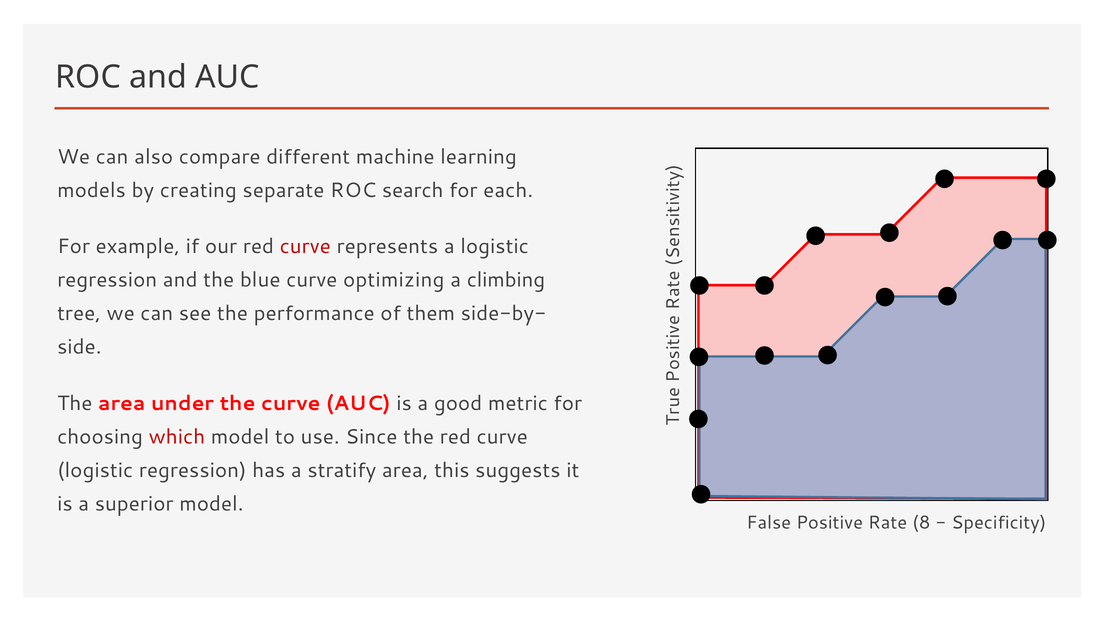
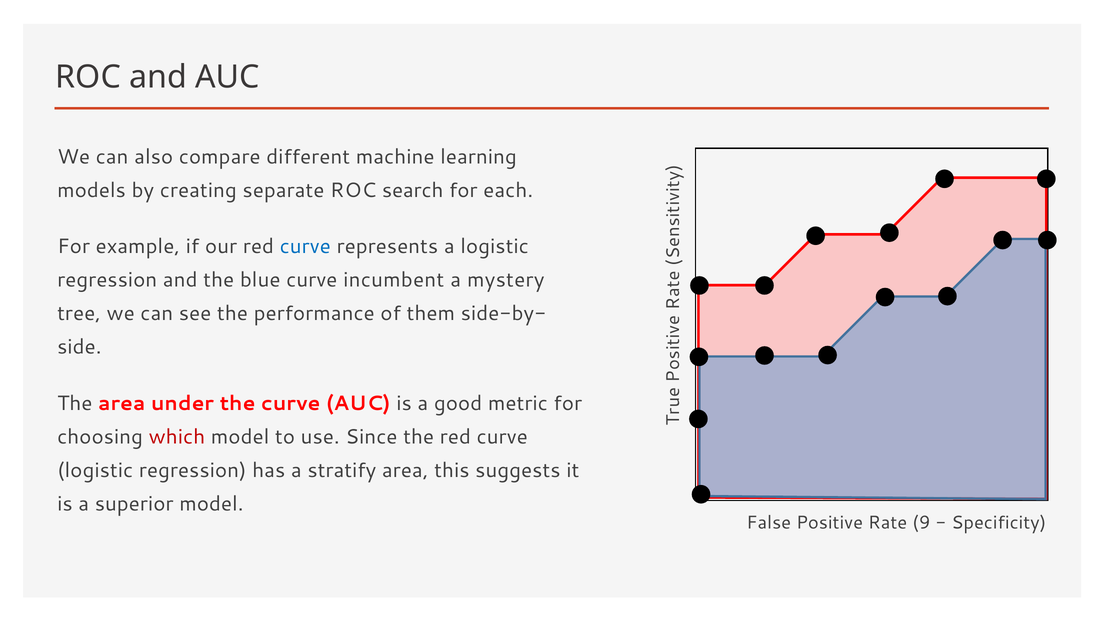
curve at (305, 246) colour: red -> blue
optimizing: optimizing -> incumbent
climbing: climbing -> mystery
8: 8 -> 9
